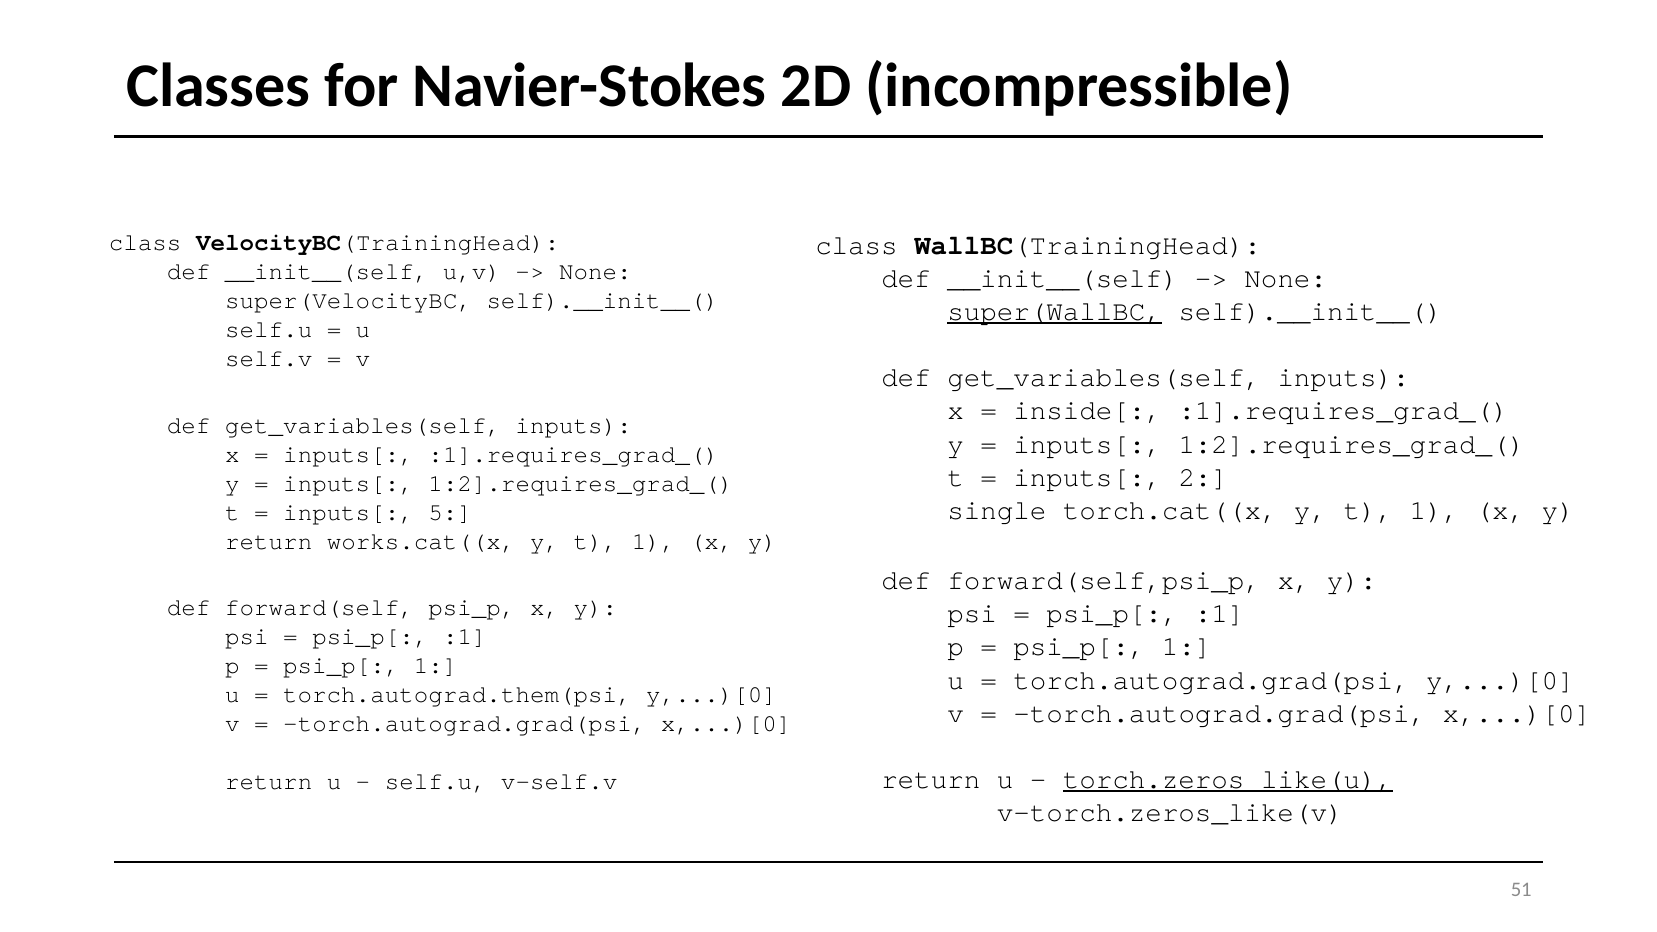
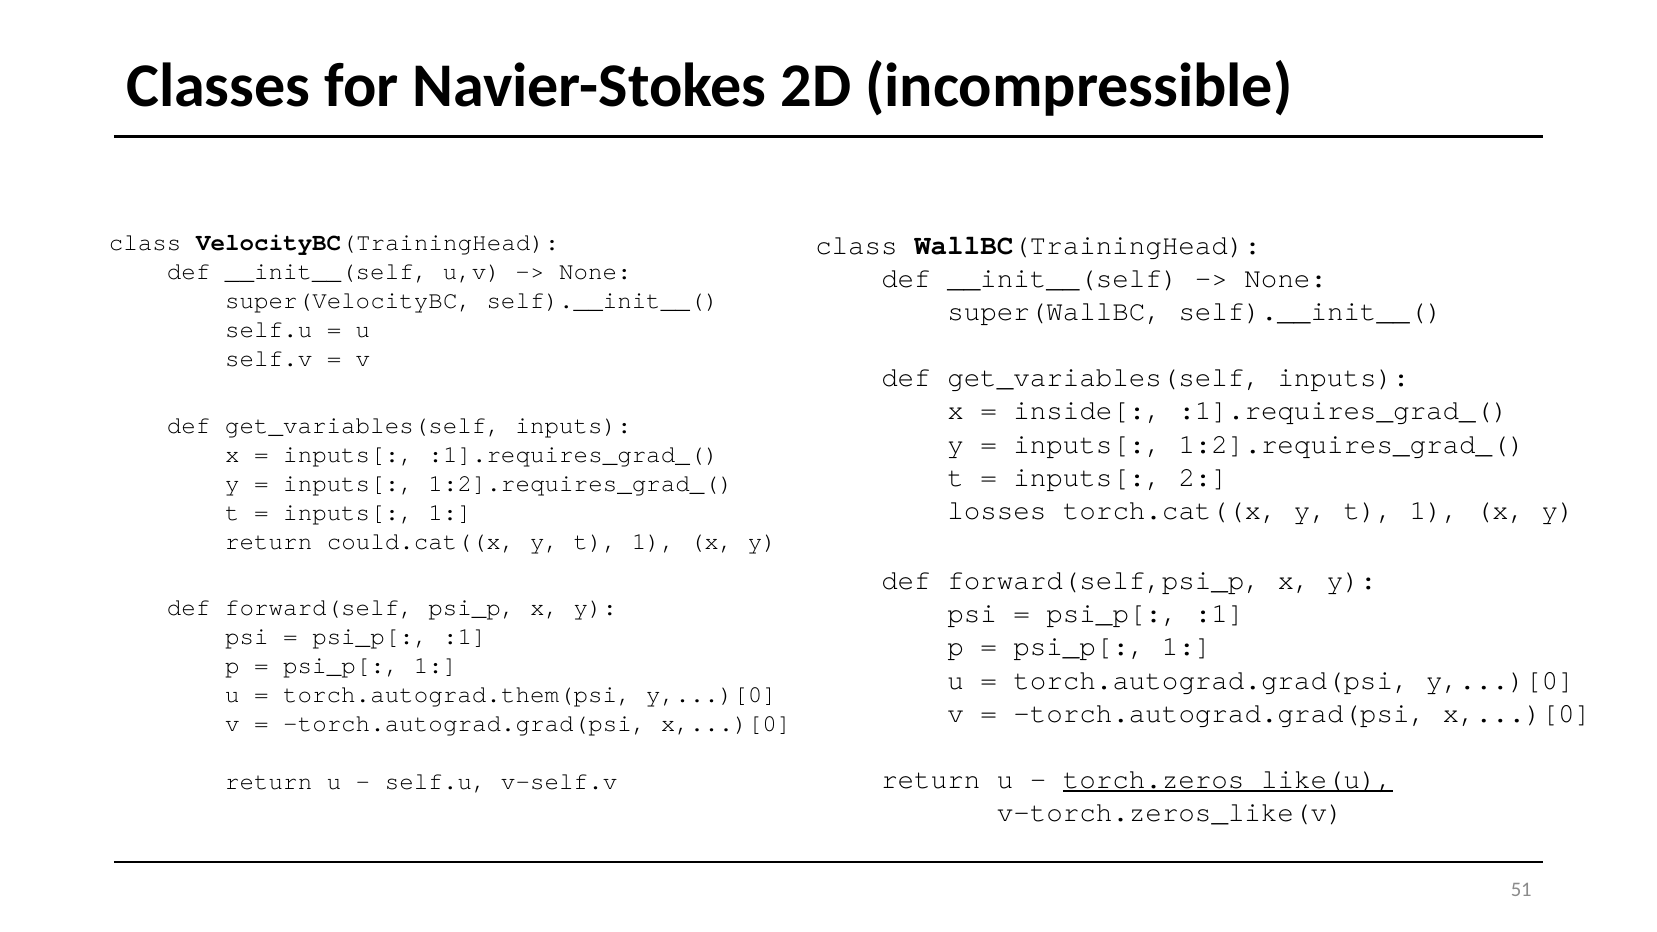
super(WallBC underline: present -> none
single: single -> losses
inputs[ 5: 5 -> 1
works.cat((x: works.cat((x -> could.cat((x
